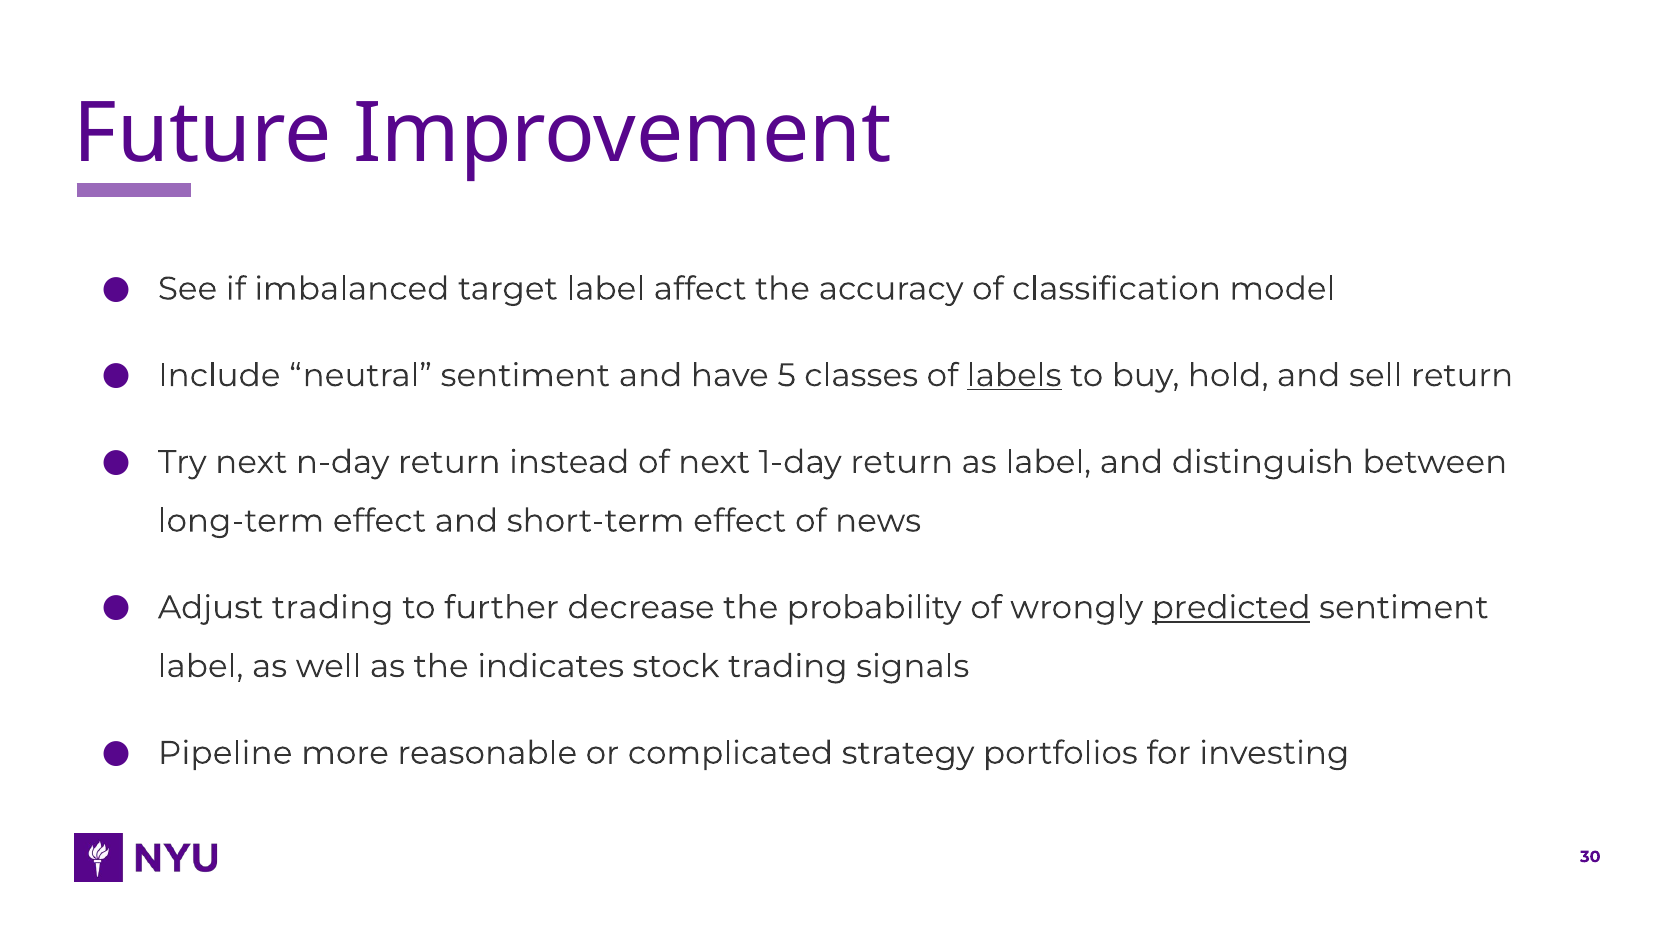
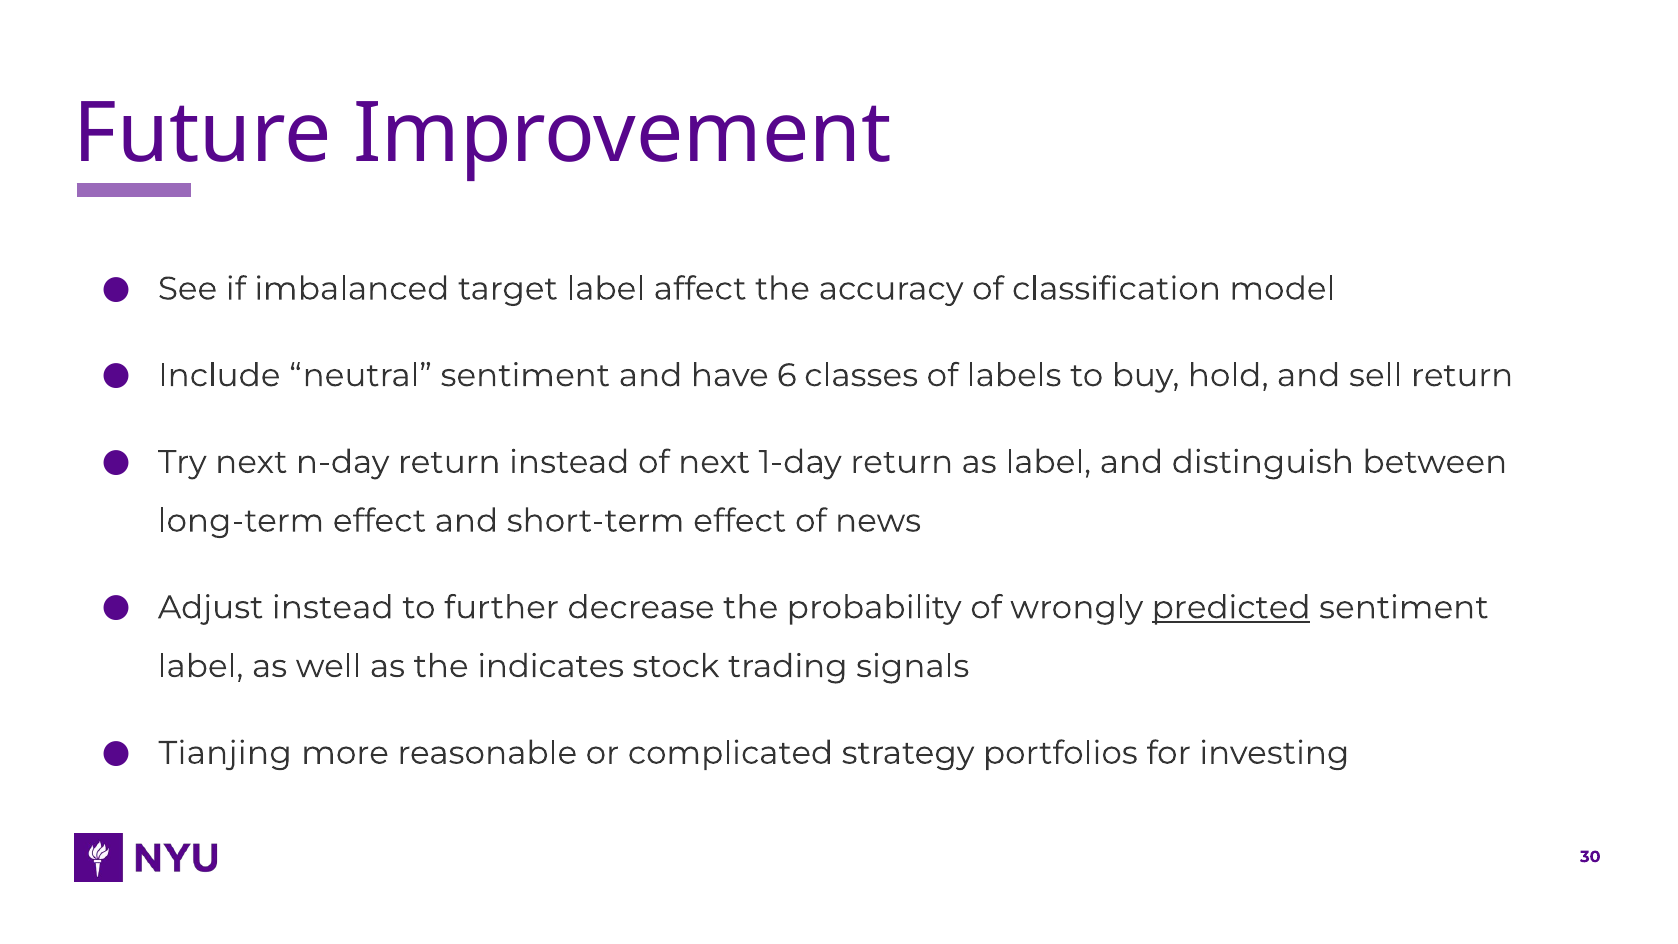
5: 5 -> 6
labels underline: present -> none
Adjust trading: trading -> instead
Pipeline: Pipeline -> Tianjing
